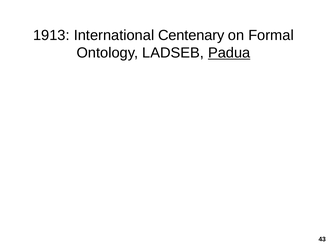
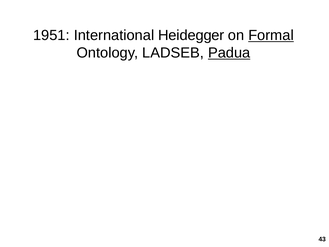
1913: 1913 -> 1951
Centenary: Centenary -> Heidegger
Formal underline: none -> present
